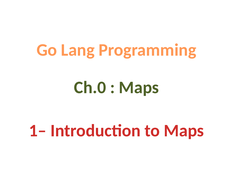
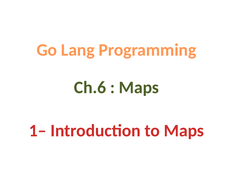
Ch.0: Ch.0 -> Ch.6
